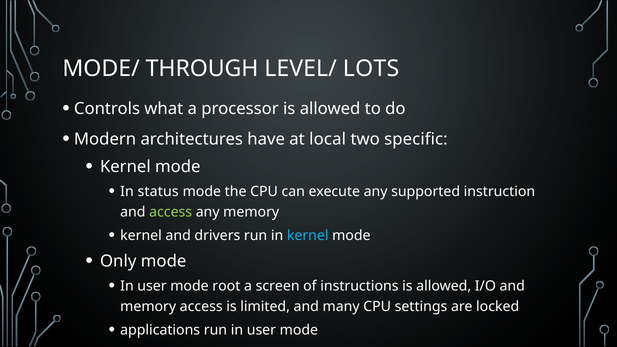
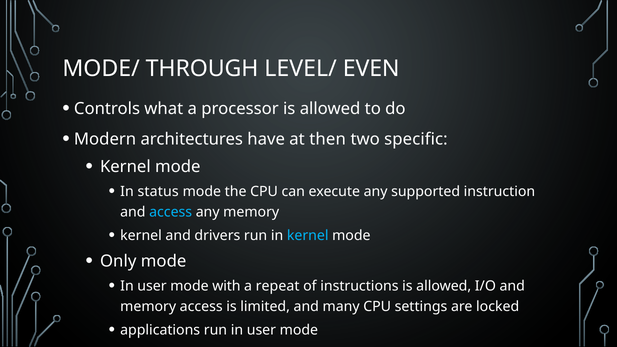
LOTS: LOTS -> EVEN
local: local -> then
access at (171, 212) colour: light green -> light blue
root: root -> with
screen: screen -> repeat
